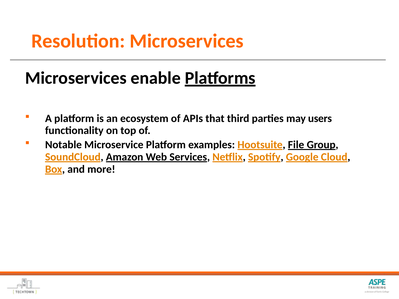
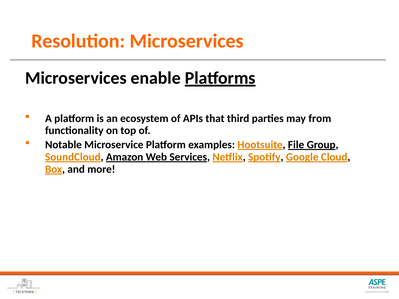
users: users -> from
